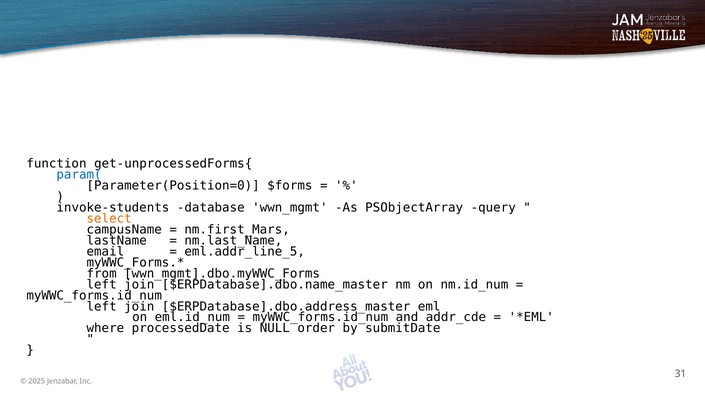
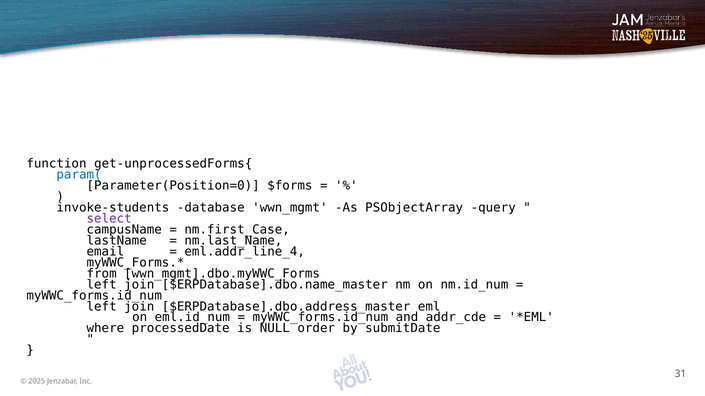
select colour: orange -> purple
nm.first_Mars: nm.first_Mars -> nm.first_Case
eml.addr_line_5: eml.addr_line_5 -> eml.addr_line_4
